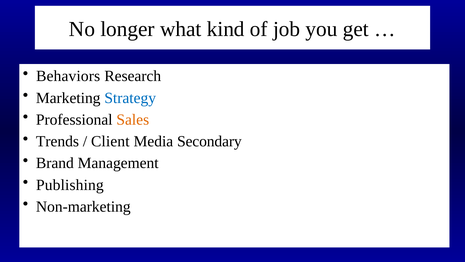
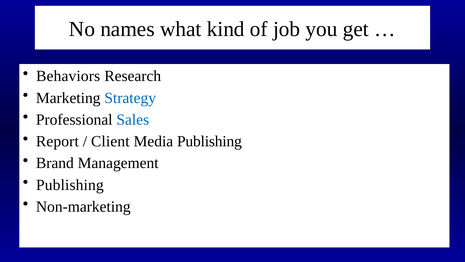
longer: longer -> names
Sales colour: orange -> blue
Trends: Trends -> Report
Media Secondary: Secondary -> Publishing
